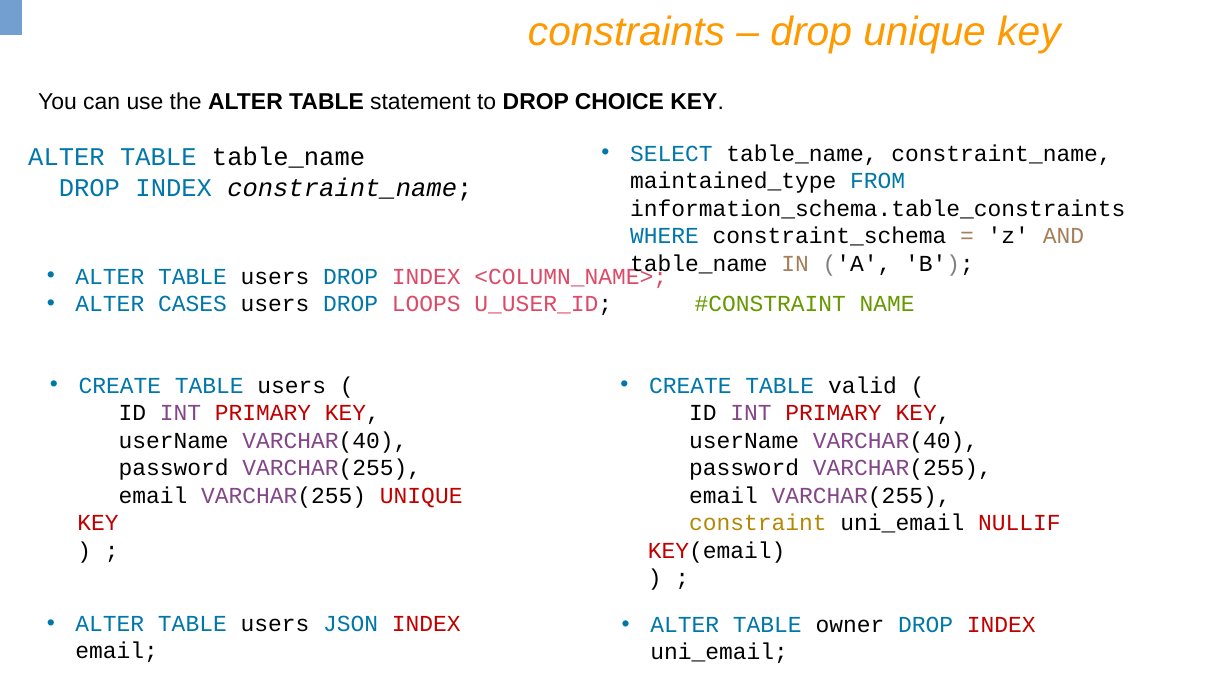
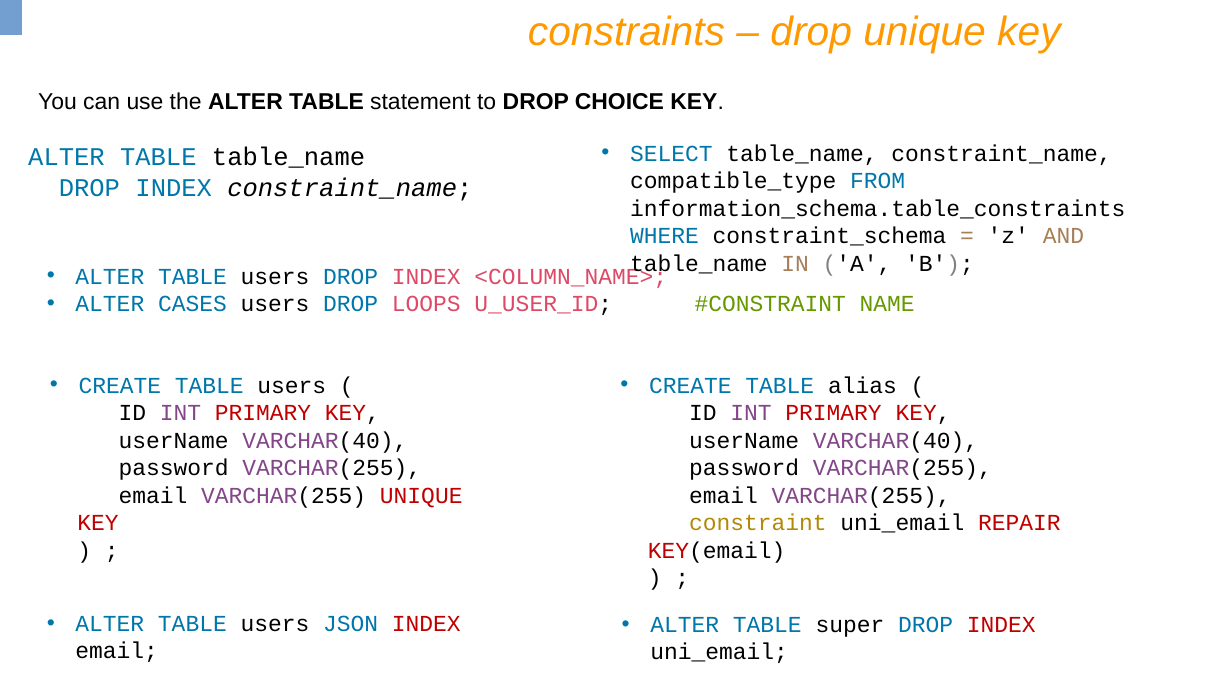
maintained_type: maintained_type -> compatible_type
valid: valid -> alias
NULLIF: NULLIF -> REPAIR
owner: owner -> super
